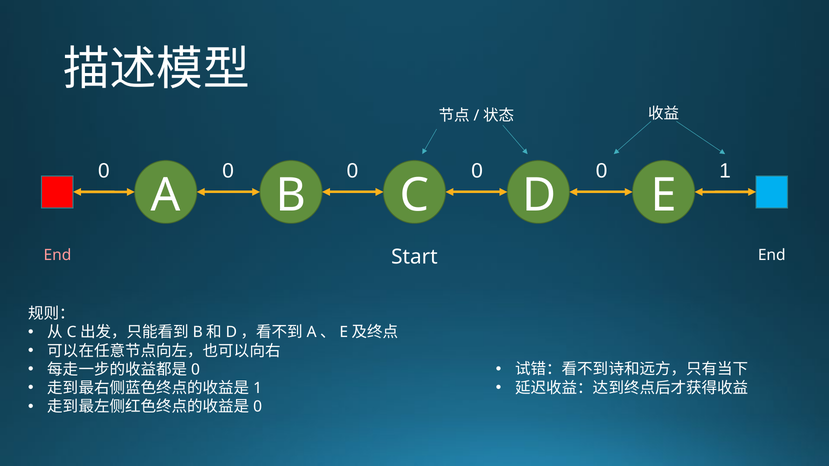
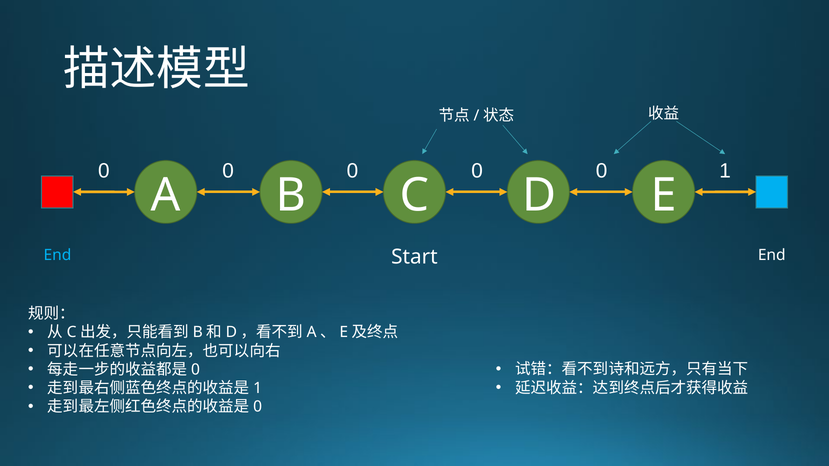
End at (57, 255) colour: pink -> light blue
